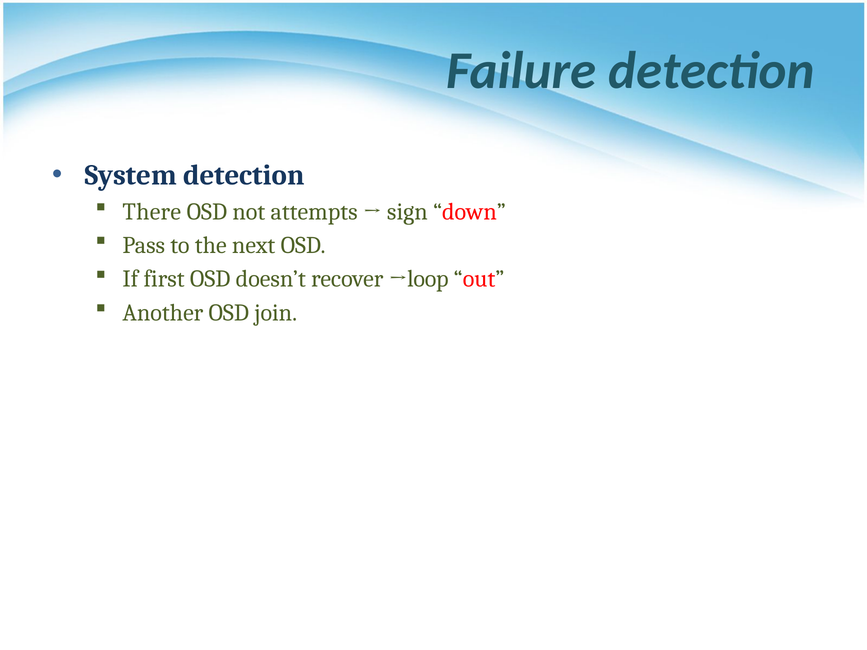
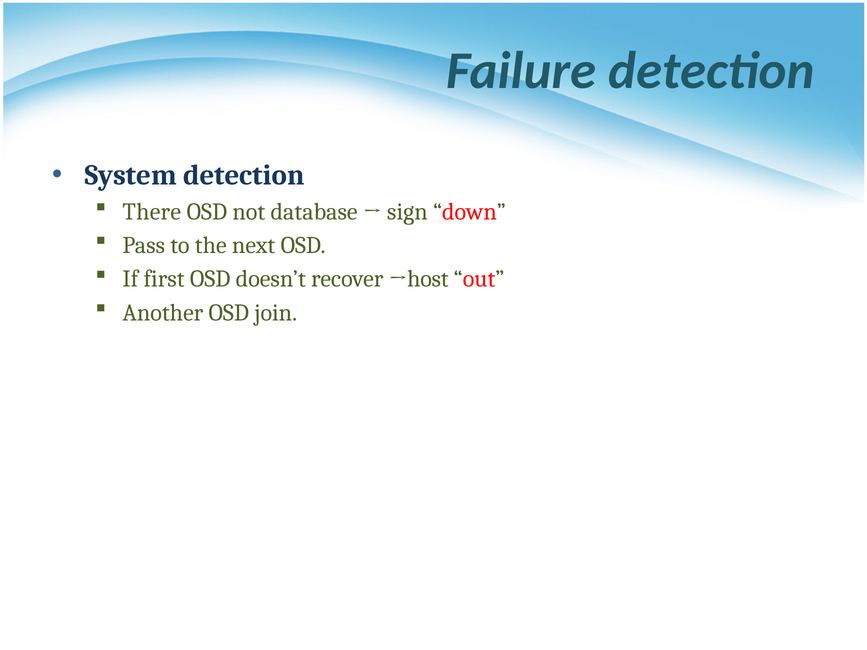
attempts: attempts -> database
→loop: →loop -> →host
